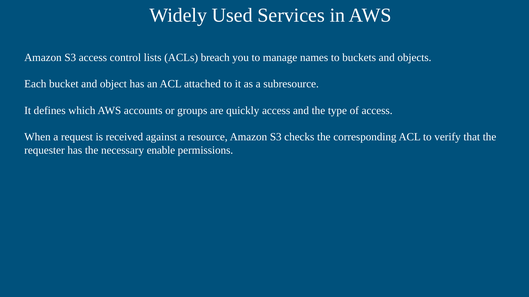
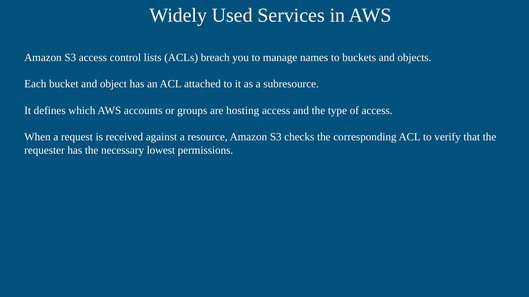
quickly: quickly -> hosting
enable: enable -> lowest
